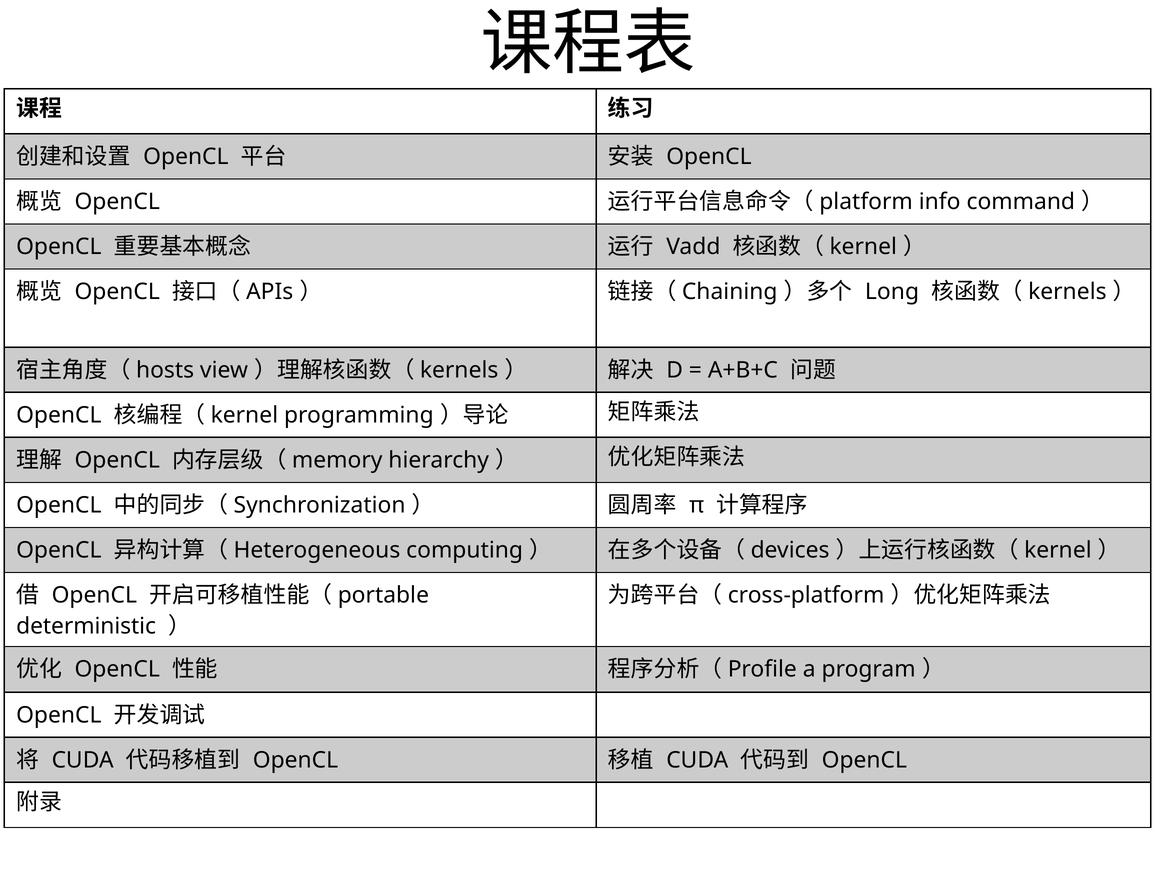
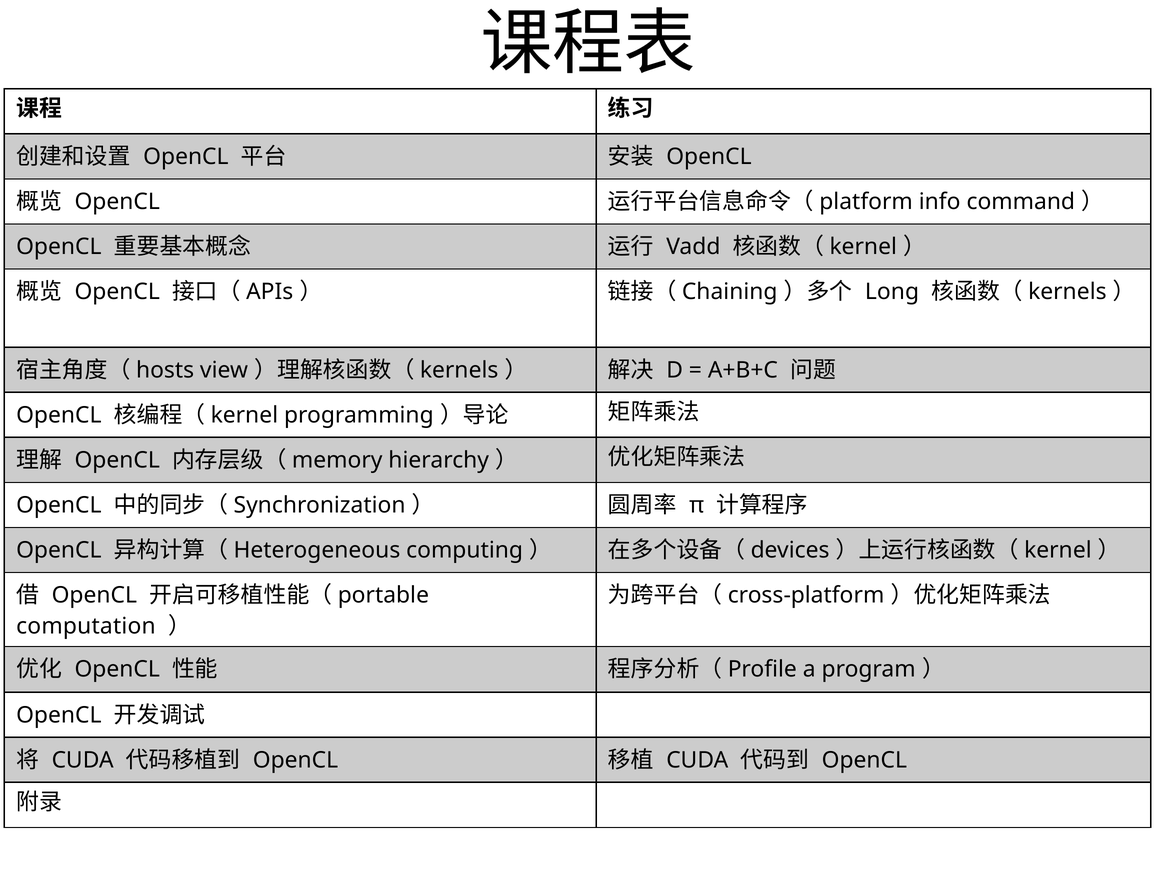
deterministic: deterministic -> computation
